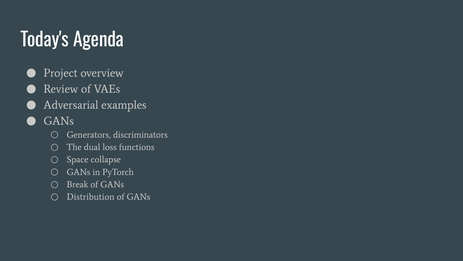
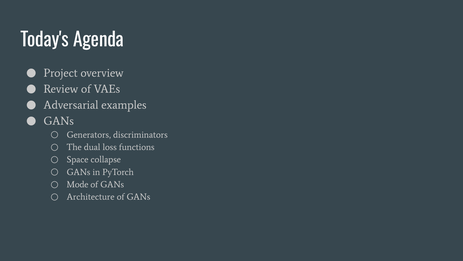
Break: Break -> Mode
Distribution: Distribution -> Architecture
